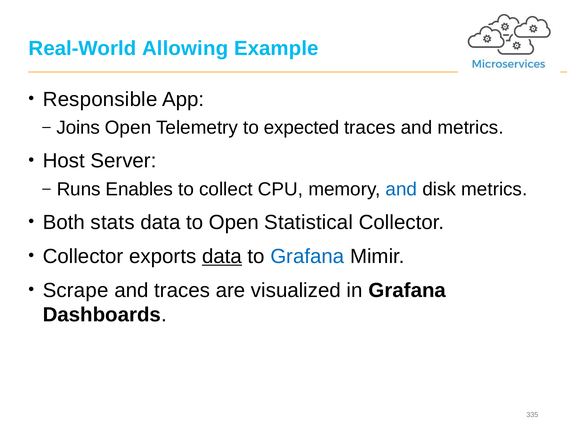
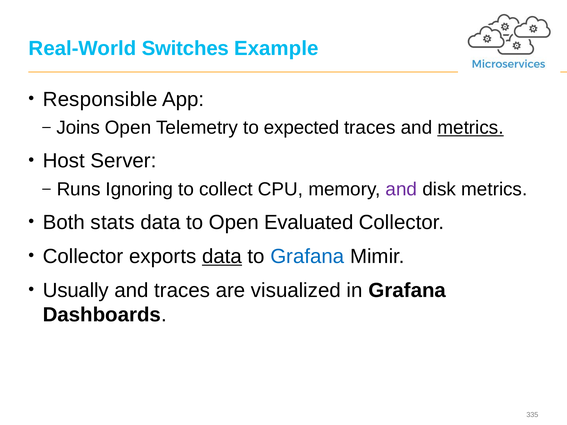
Allowing: Allowing -> Switches
metrics at (471, 128) underline: none -> present
Enables: Enables -> Ignoring
and at (401, 189) colour: blue -> purple
Statistical: Statistical -> Evaluated
Scrape: Scrape -> Usually
